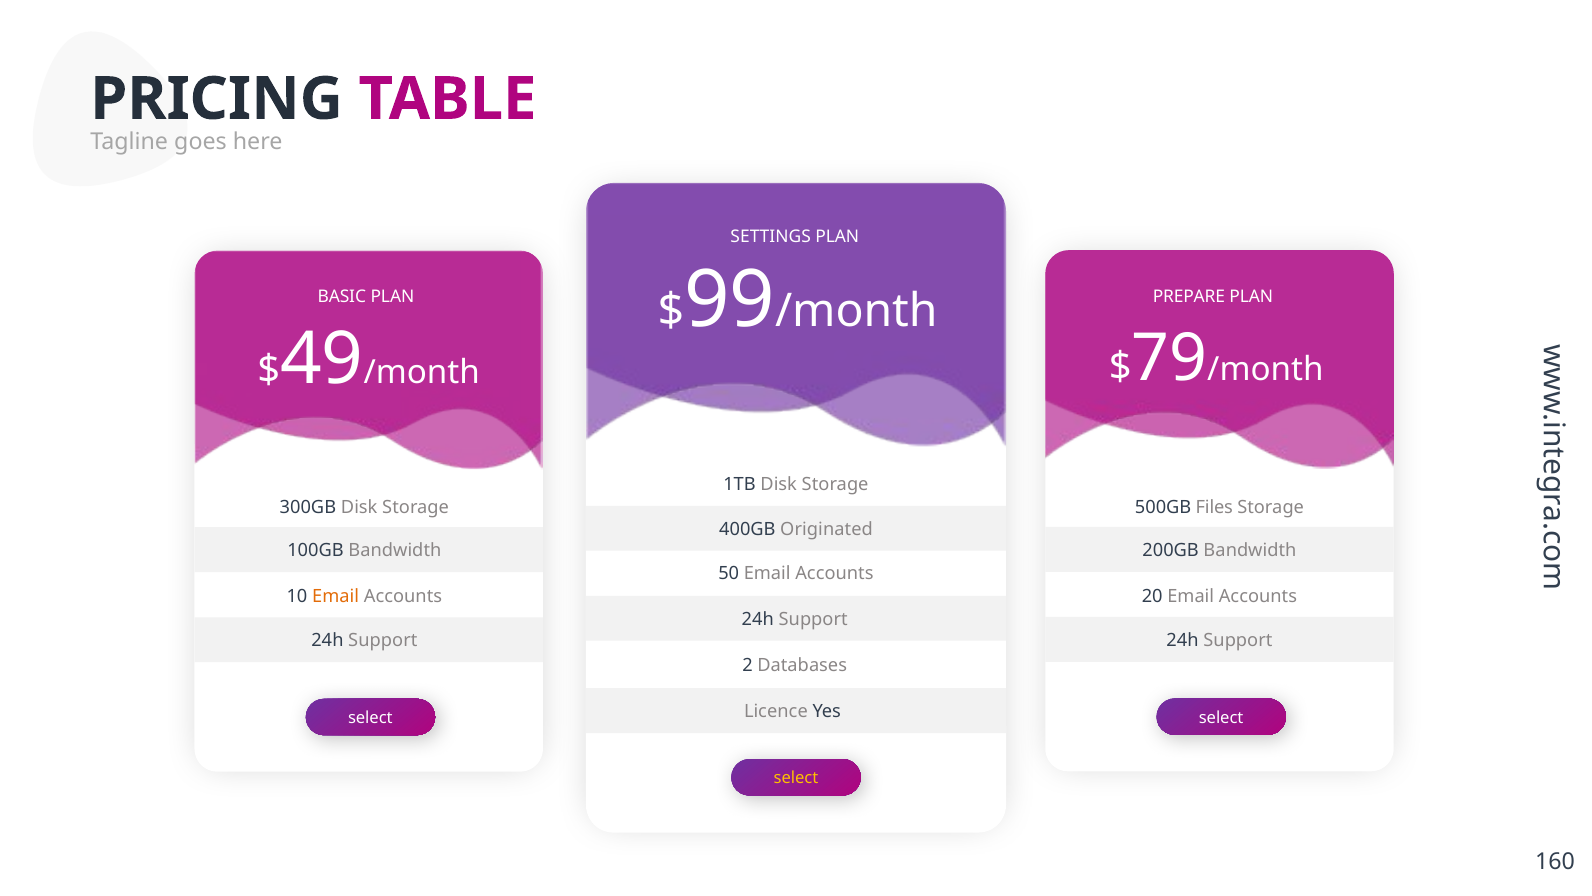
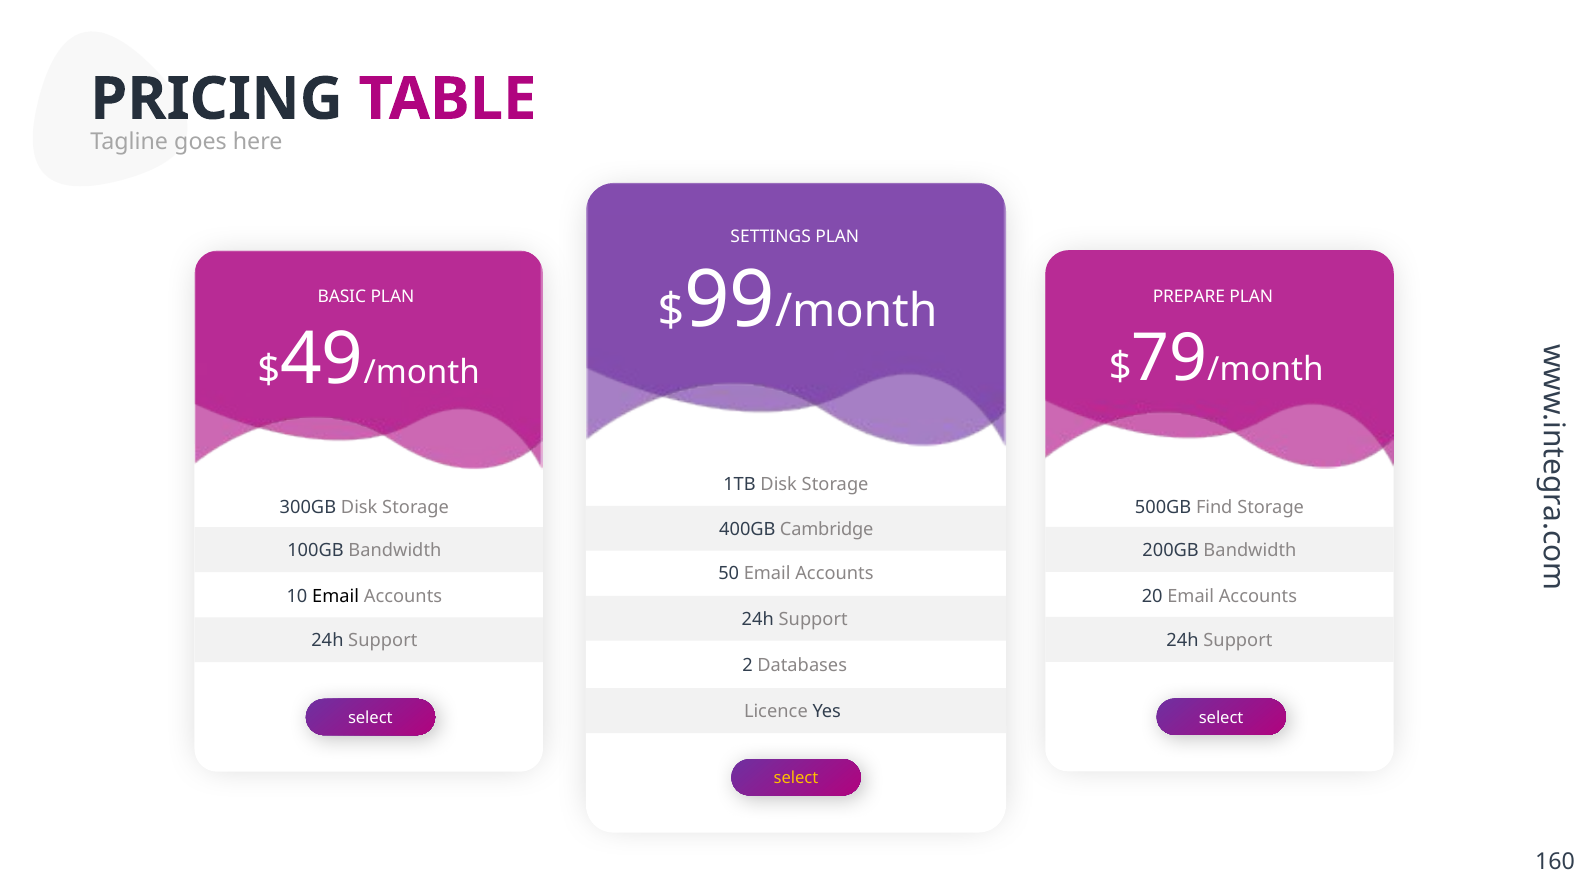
Files: Files -> Find
Originated: Originated -> Cambridge
Email at (336, 596) colour: orange -> black
